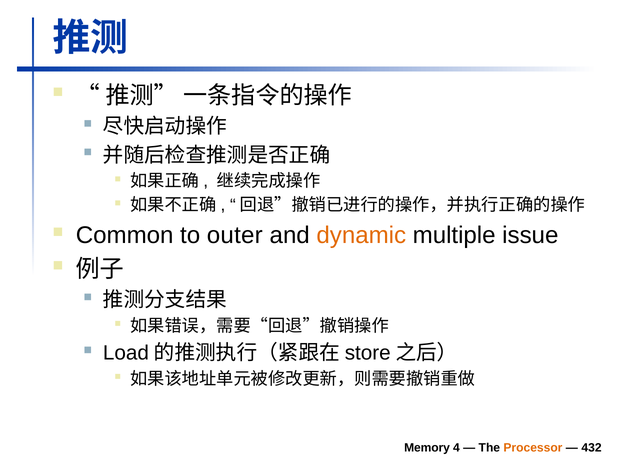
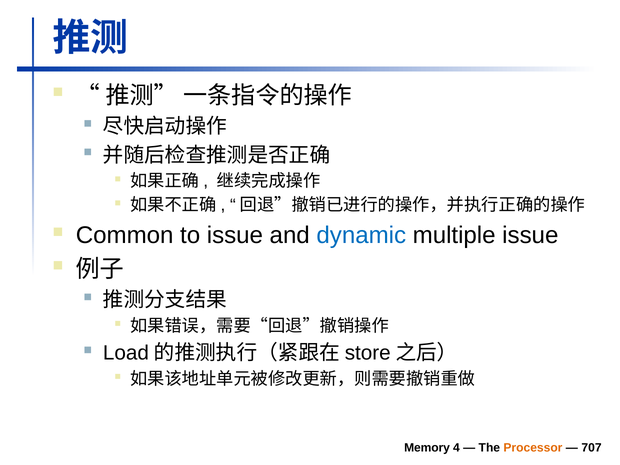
to outer: outer -> issue
dynamic colour: orange -> blue
432: 432 -> 707
